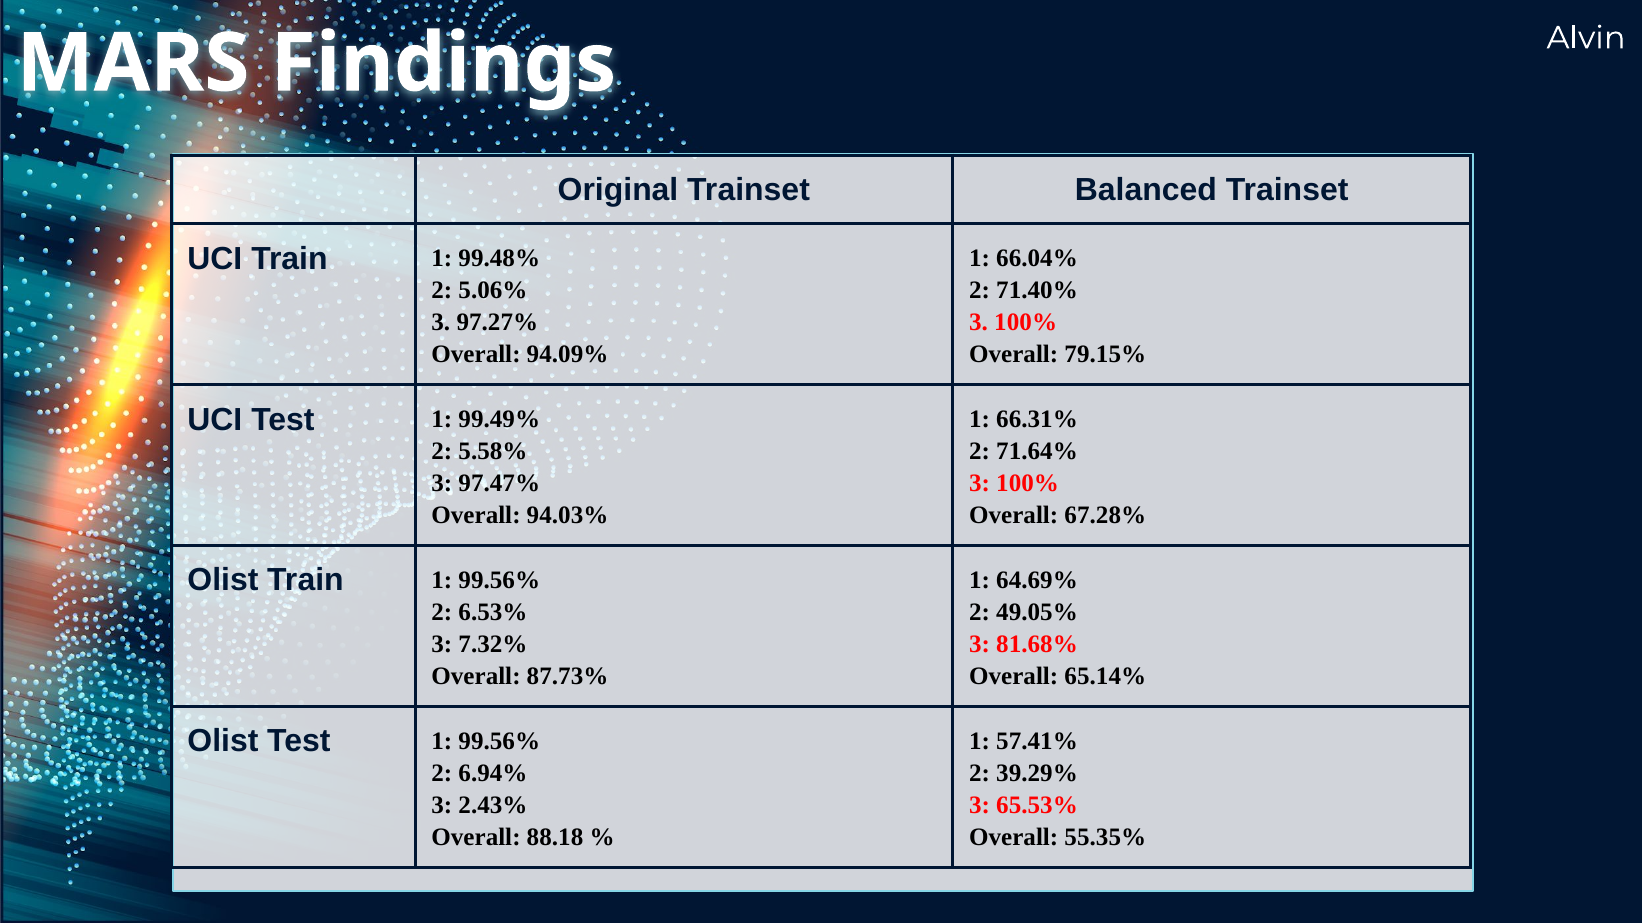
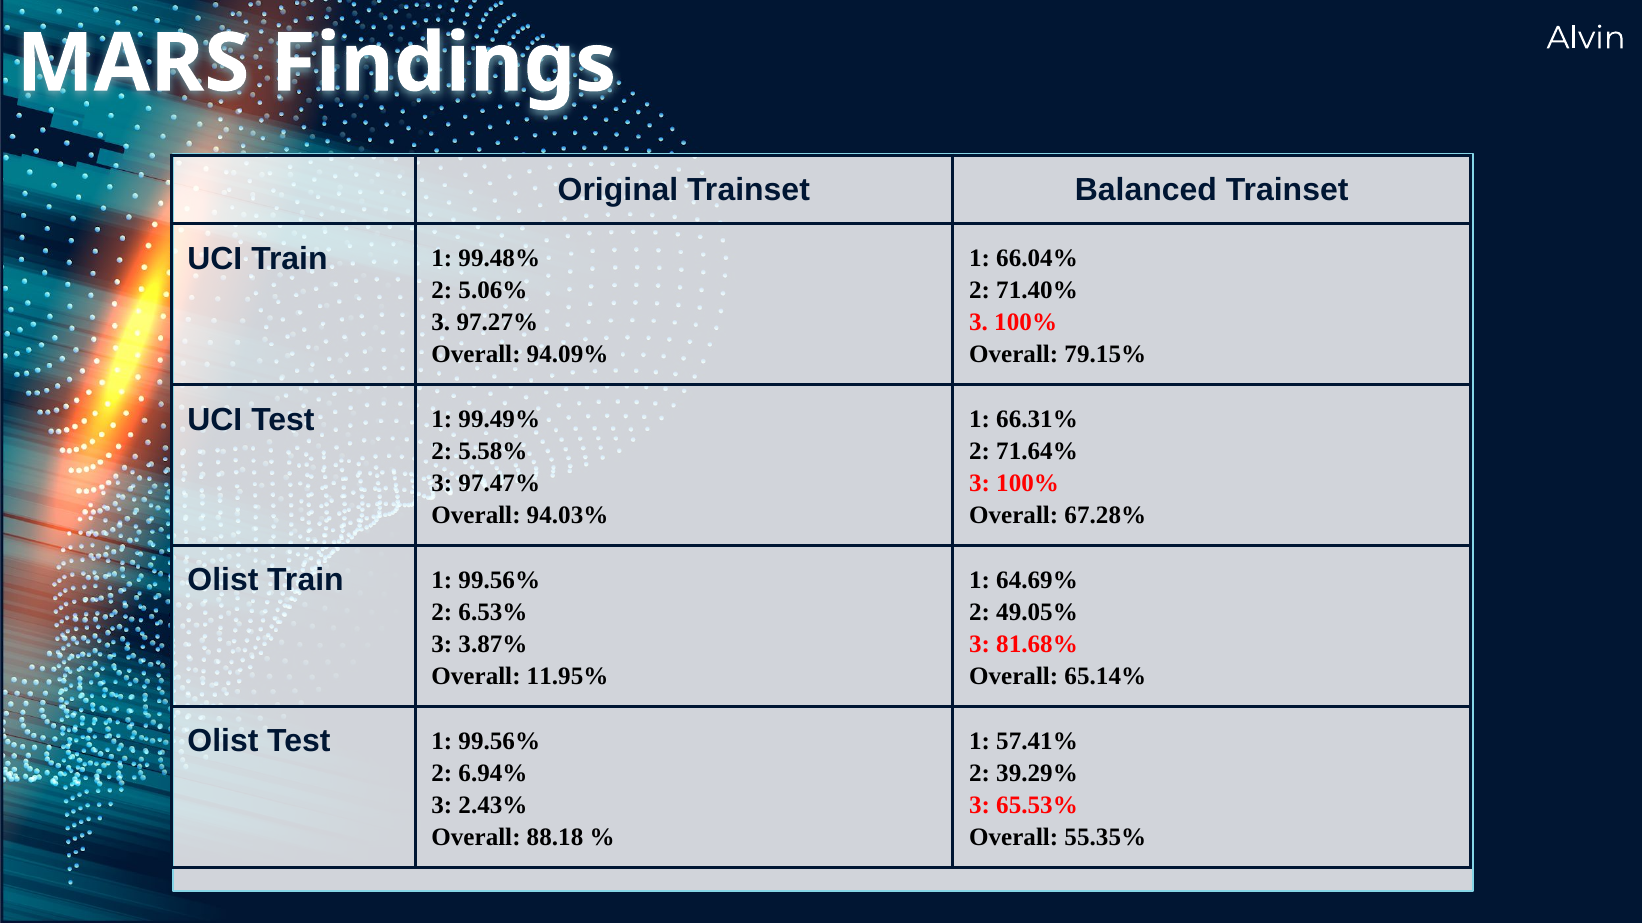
7.32%: 7.32% -> 3.87%
87.73%: 87.73% -> 11.95%
